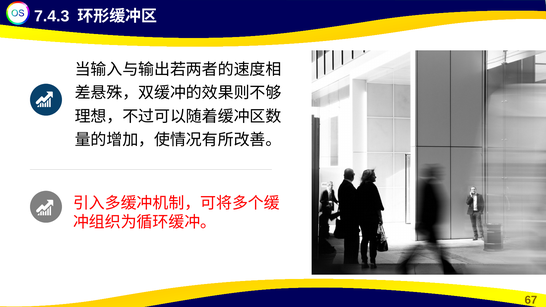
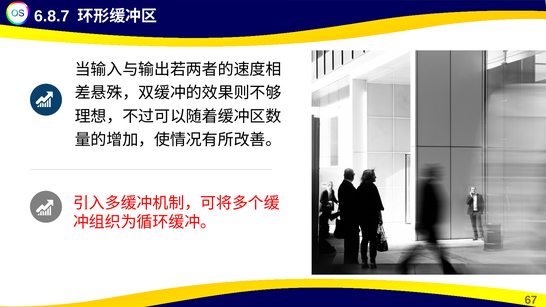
7.4.3: 7.4.3 -> 6.8.7
